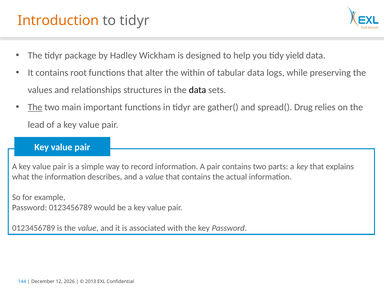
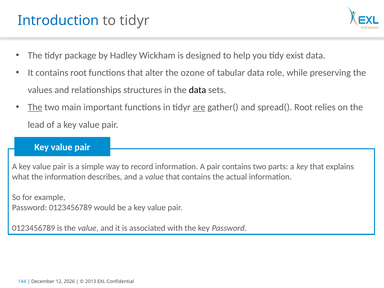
Introduction colour: orange -> blue
yield: yield -> exist
within: within -> ozone
logs: logs -> role
are underline: none -> present
spread( Drug: Drug -> Root
